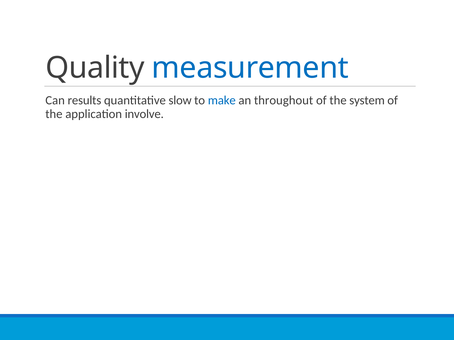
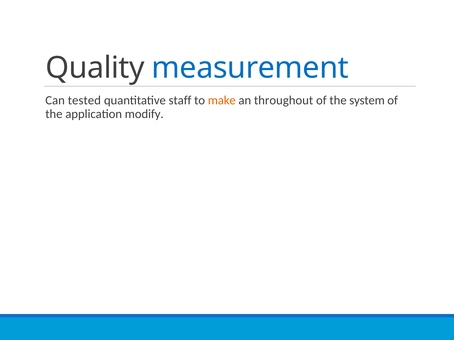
results: results -> tested
slow: slow -> staff
make colour: blue -> orange
involve: involve -> modify
